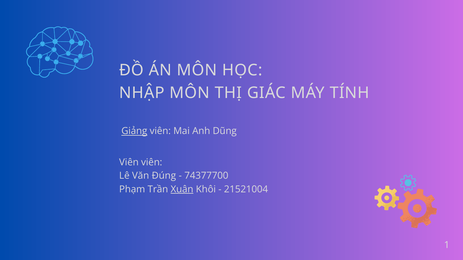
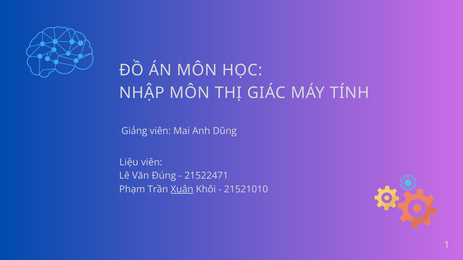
Giảng underline: present -> none
Viên at (129, 163): Viên -> Liệu
74377700: 74377700 -> 21522471
21521004: 21521004 -> 21521010
